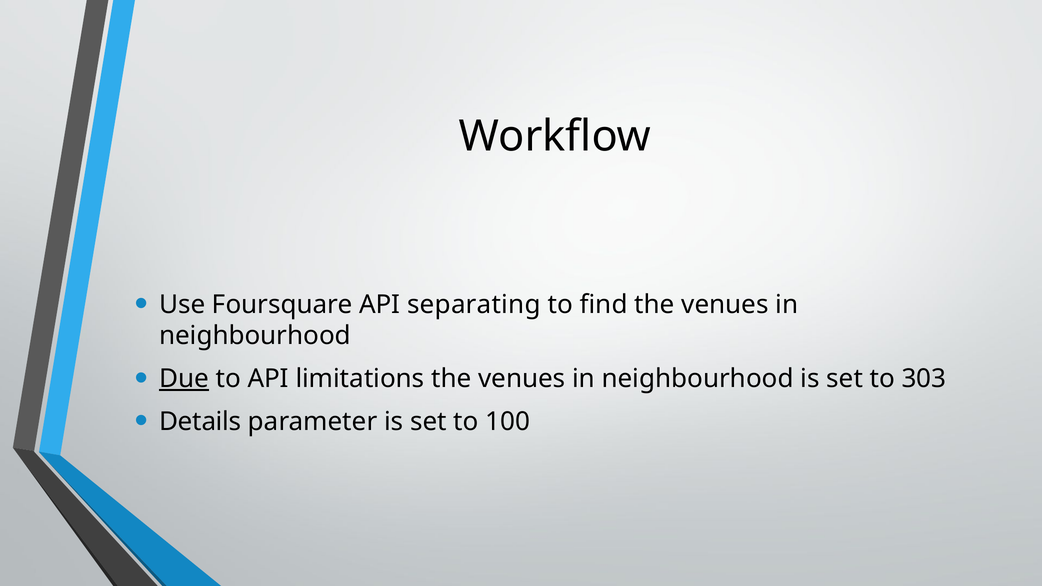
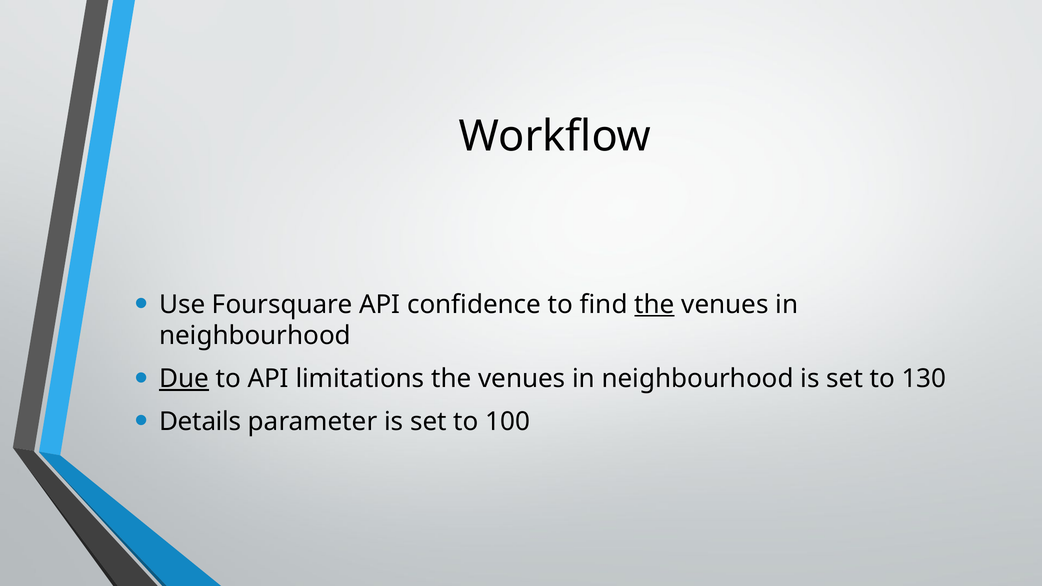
separating: separating -> confidence
the at (655, 305) underline: none -> present
303: 303 -> 130
